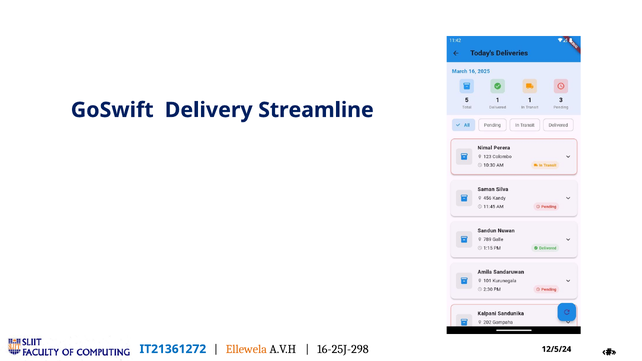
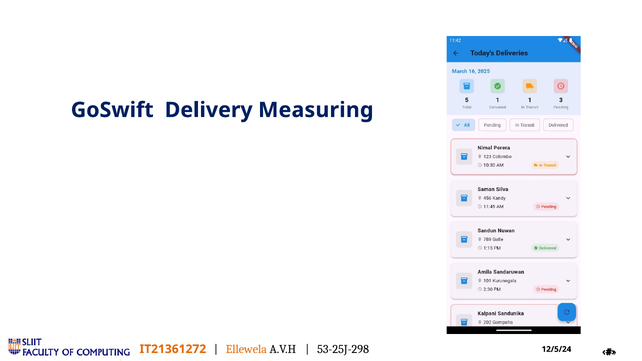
Streamline: Streamline -> Measuring
IT21361272 colour: blue -> orange
16-25J-298: 16-25J-298 -> 53-25J-298
